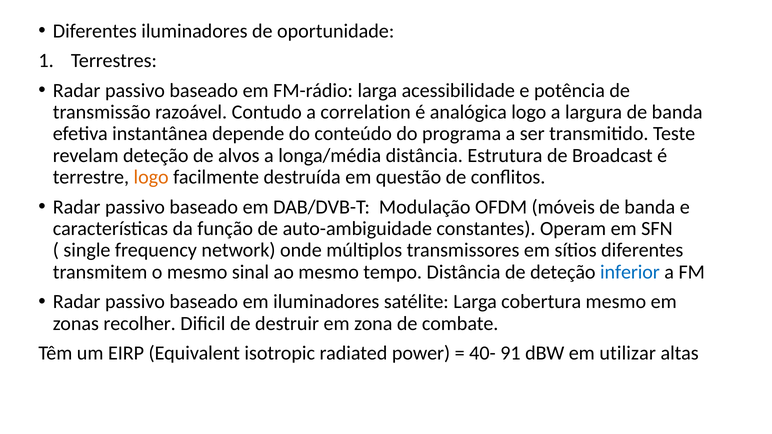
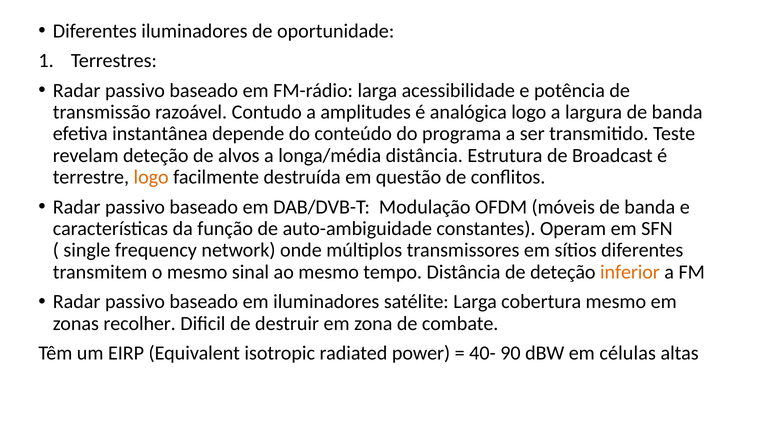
correlation: correlation -> amplitudes
inferior colour: blue -> orange
91: 91 -> 90
utilizar: utilizar -> células
